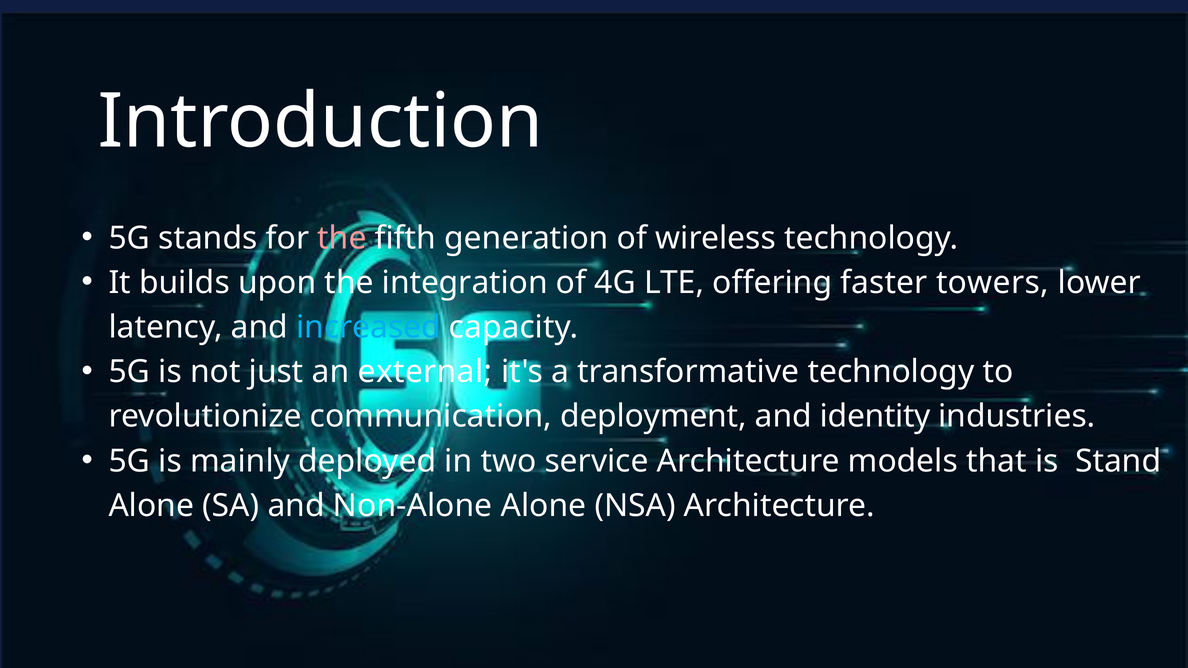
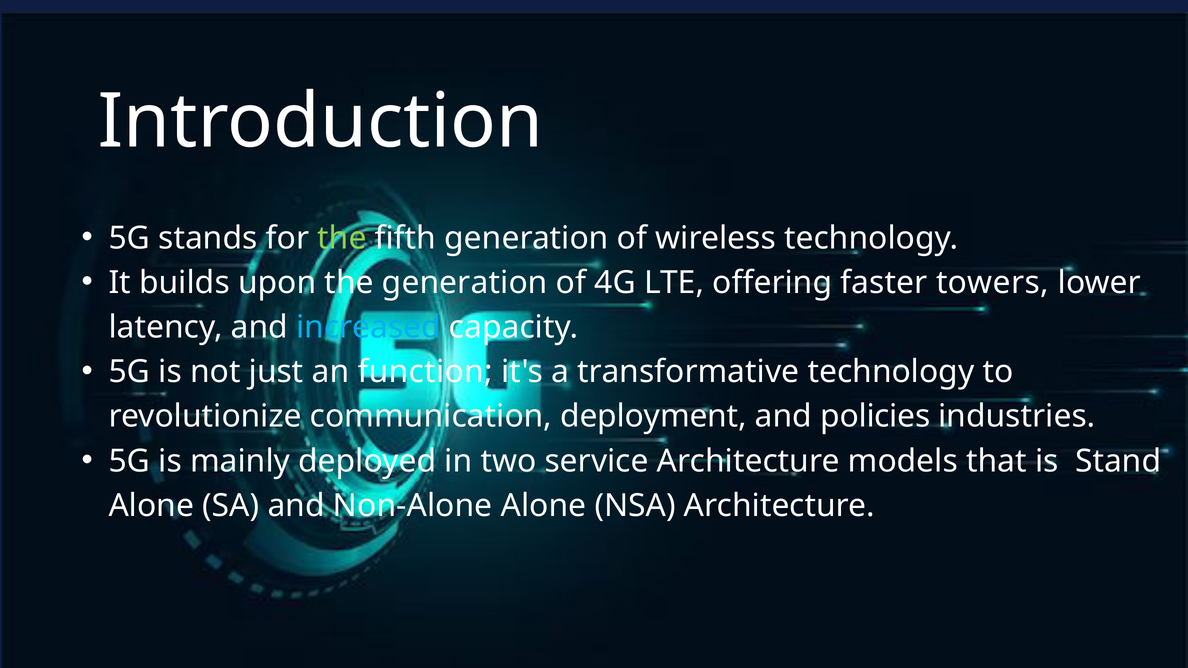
the at (342, 238) colour: pink -> light green
the integration: integration -> generation
external: external -> function
identity: identity -> policies
